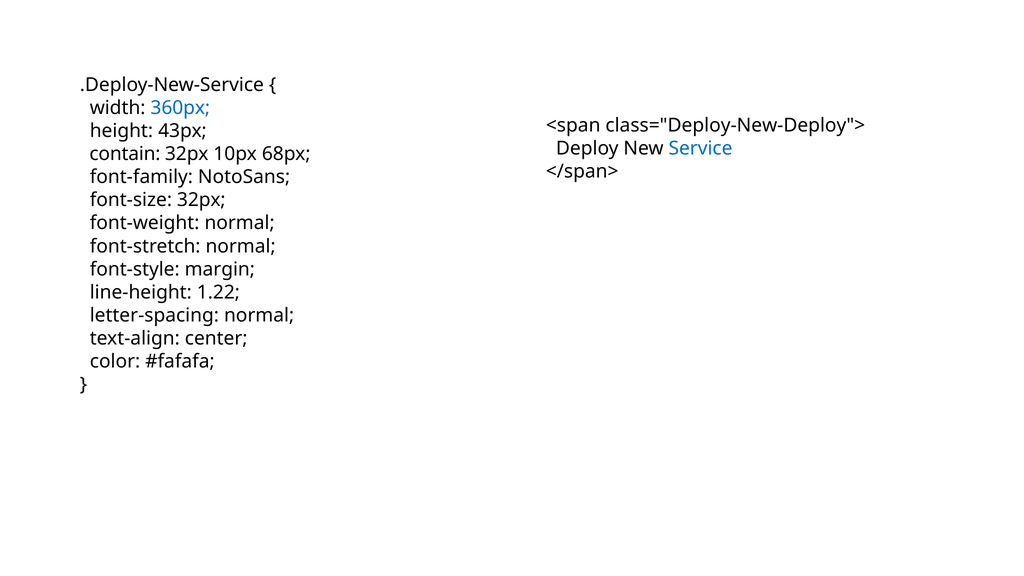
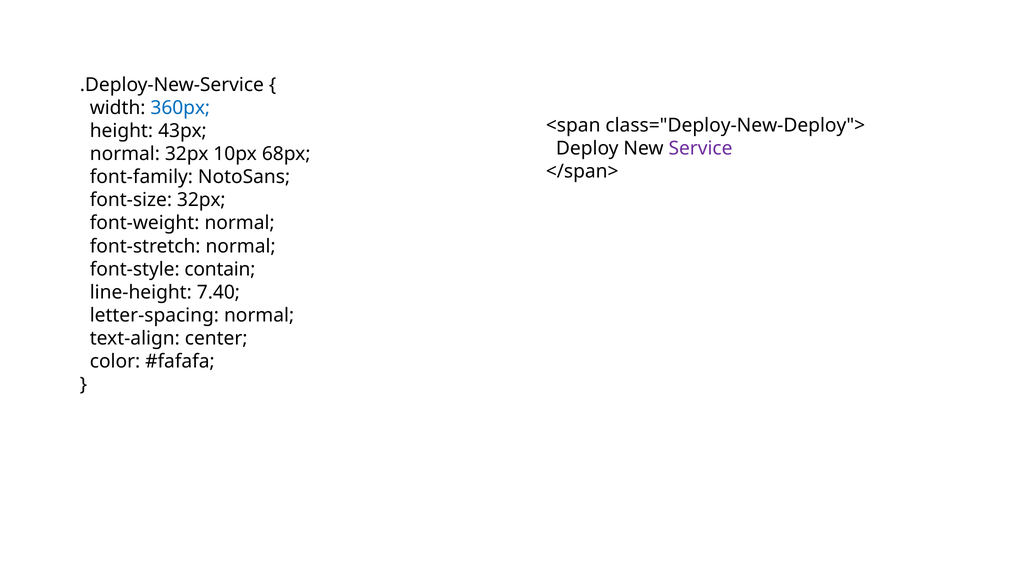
Service colour: blue -> purple
contain at (125, 154): contain -> normal
margin: margin -> contain
1.22: 1.22 -> 7.40
